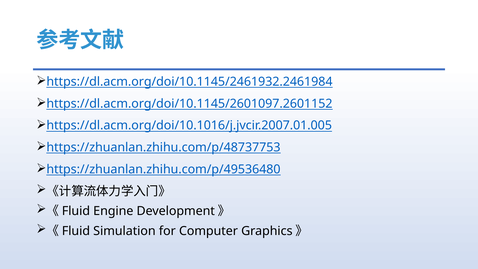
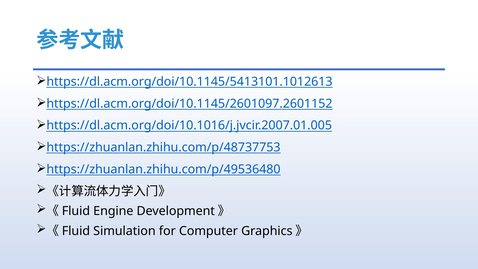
https://dl.acm.org/doi/10.1145/2461932.2461984: https://dl.acm.org/doi/10.1145/2461932.2461984 -> https://dl.acm.org/doi/10.1145/5413101.1012613
